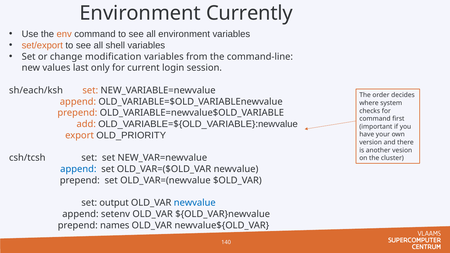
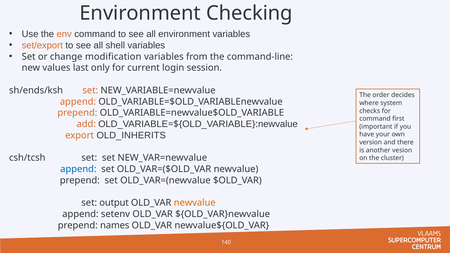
Currently: Currently -> Checking
sh/each/ksh: sh/each/ksh -> sh/ends/ksh
OLD_PRIORITY: OLD_PRIORITY -> OLD_INHERITS
newvalue at (195, 203) colour: blue -> orange
